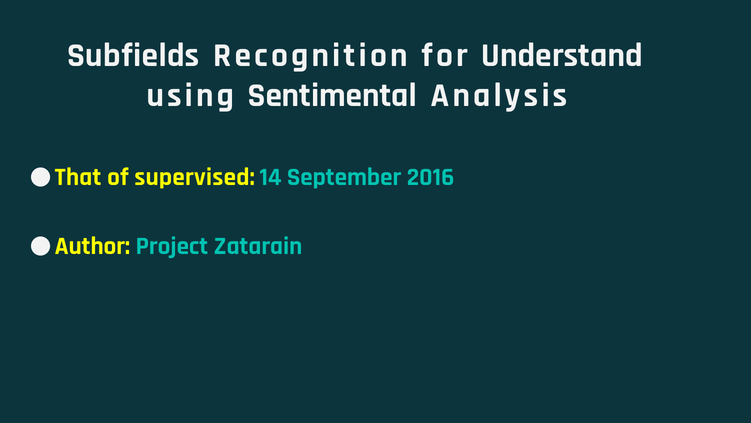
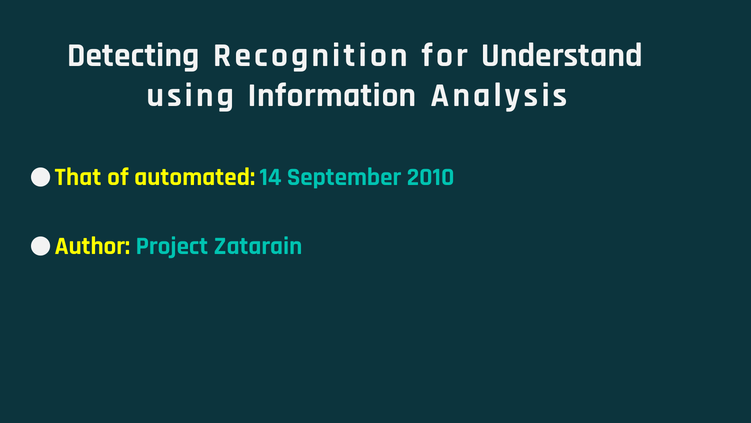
Subfields: Subfields -> Detecting
Sentimental: Sentimental -> Information
supervised: supervised -> automated
2016: 2016 -> 2010
